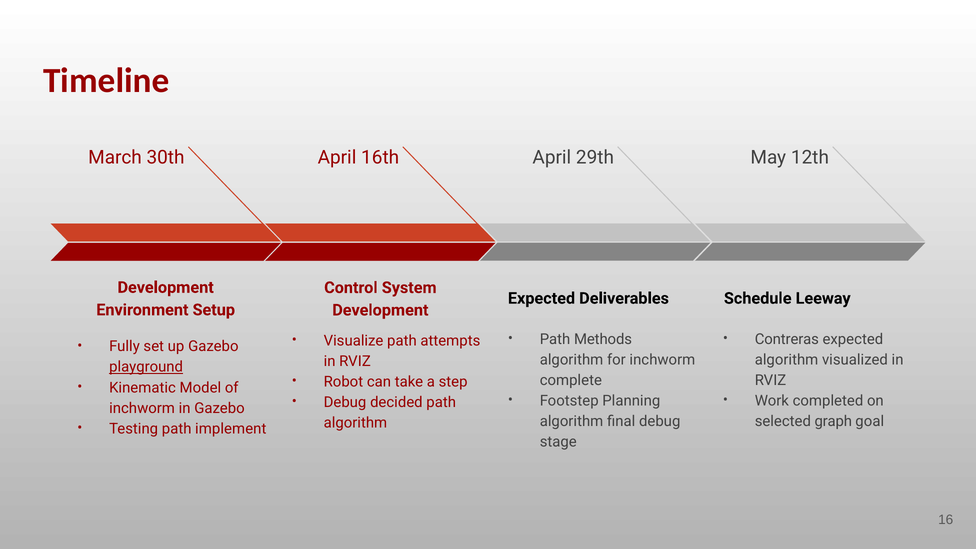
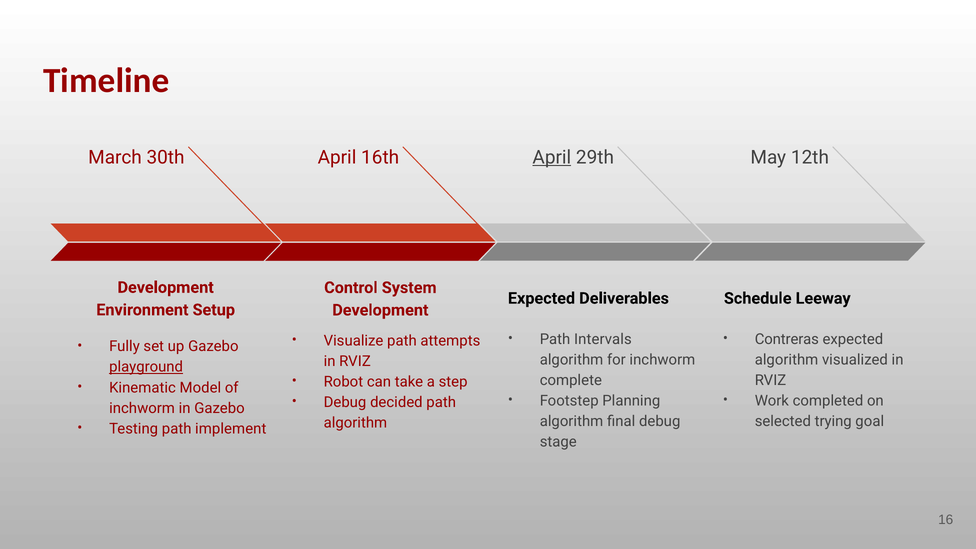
April at (552, 157) underline: none -> present
Methods: Methods -> Intervals
graph: graph -> trying
